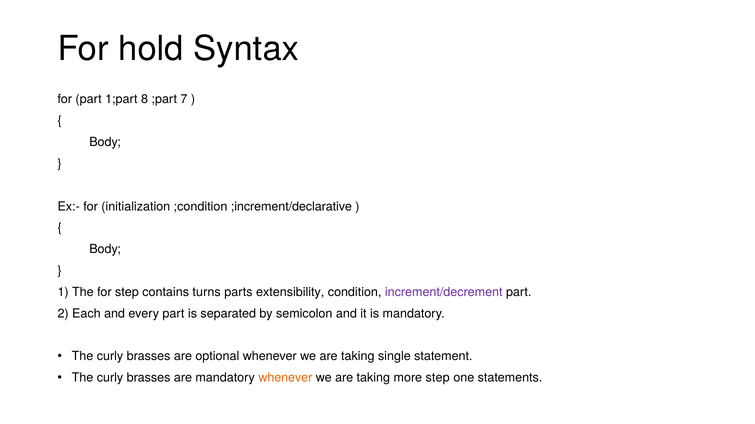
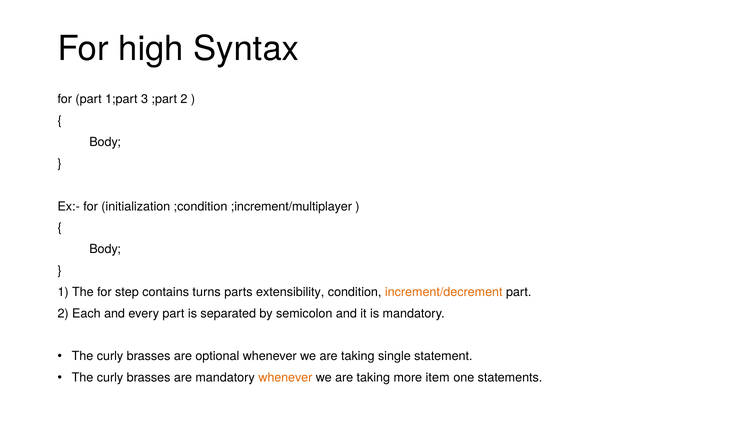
hold: hold -> high
8: 8 -> 3
;part 7: 7 -> 2
;increment/declarative: ;increment/declarative -> ;increment/multiplayer
increment/decrement colour: purple -> orange
more step: step -> item
